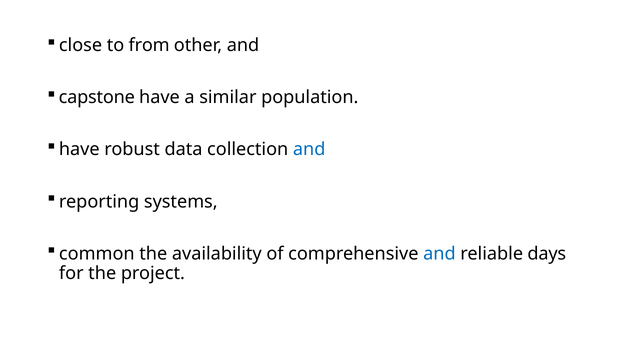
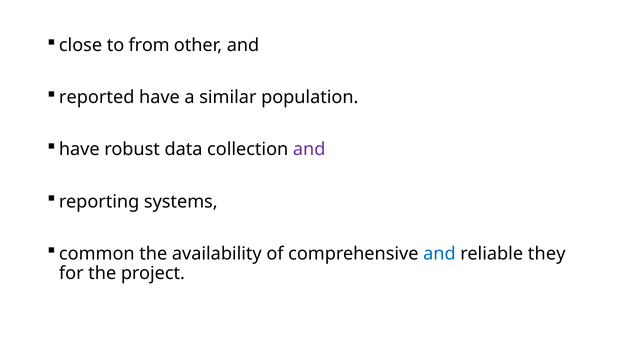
capstone: capstone -> reported
and at (309, 150) colour: blue -> purple
days: days -> they
